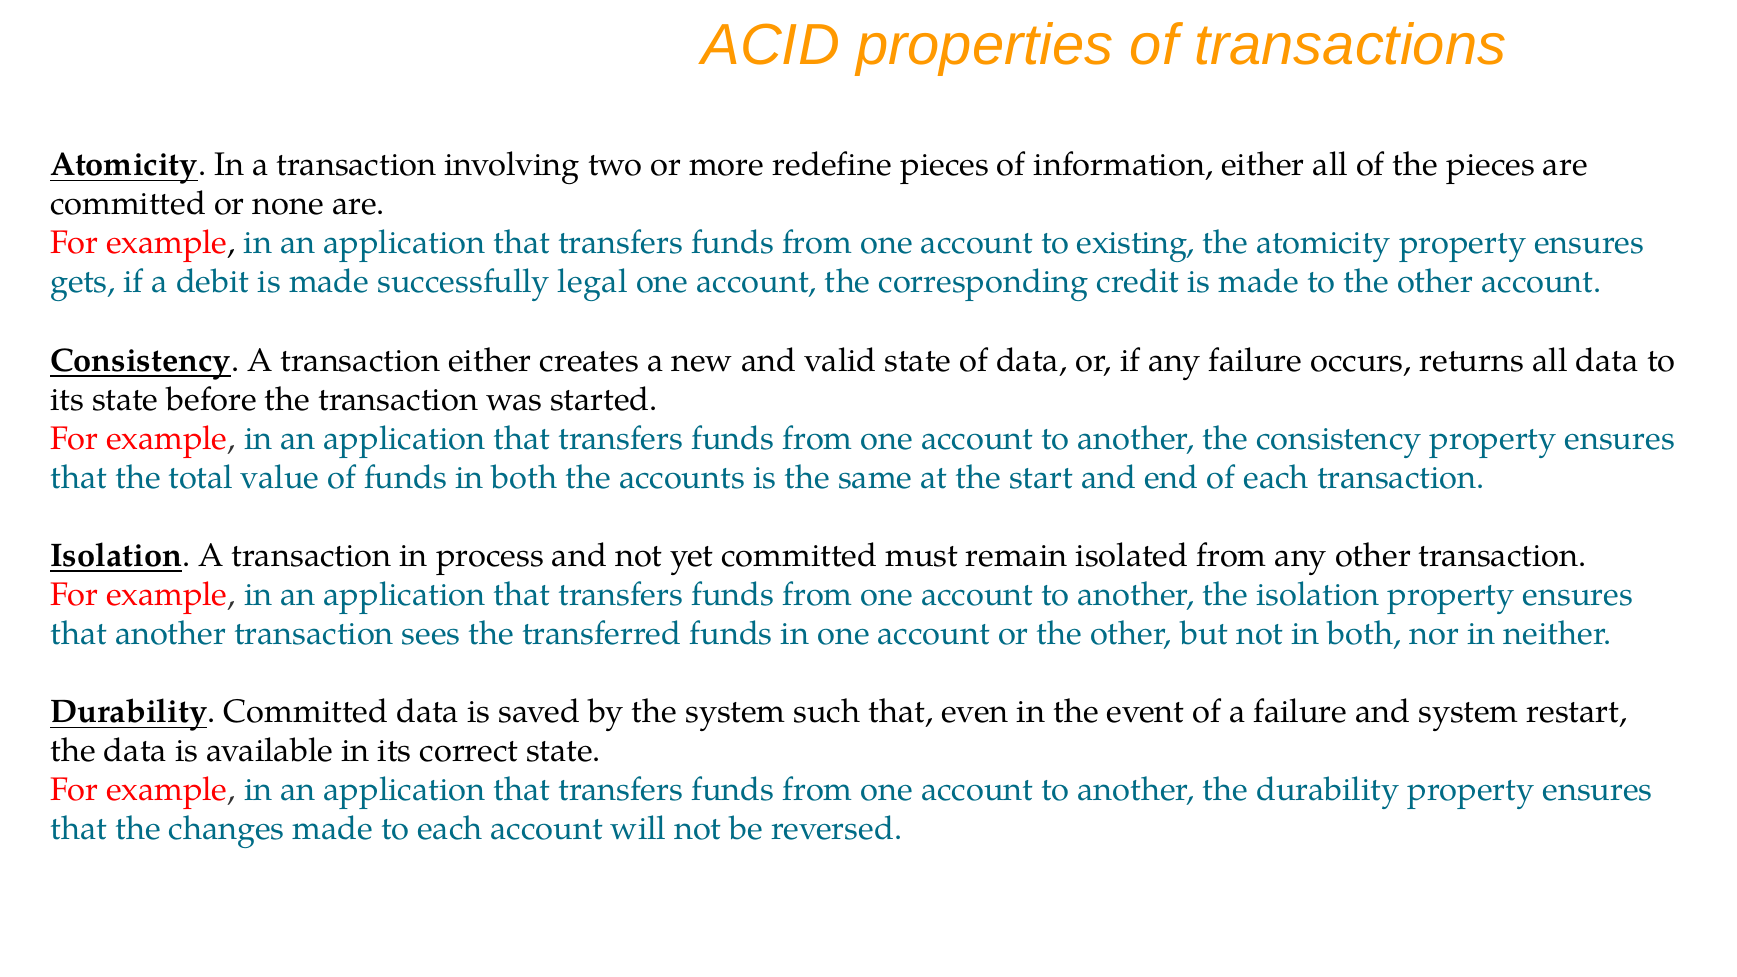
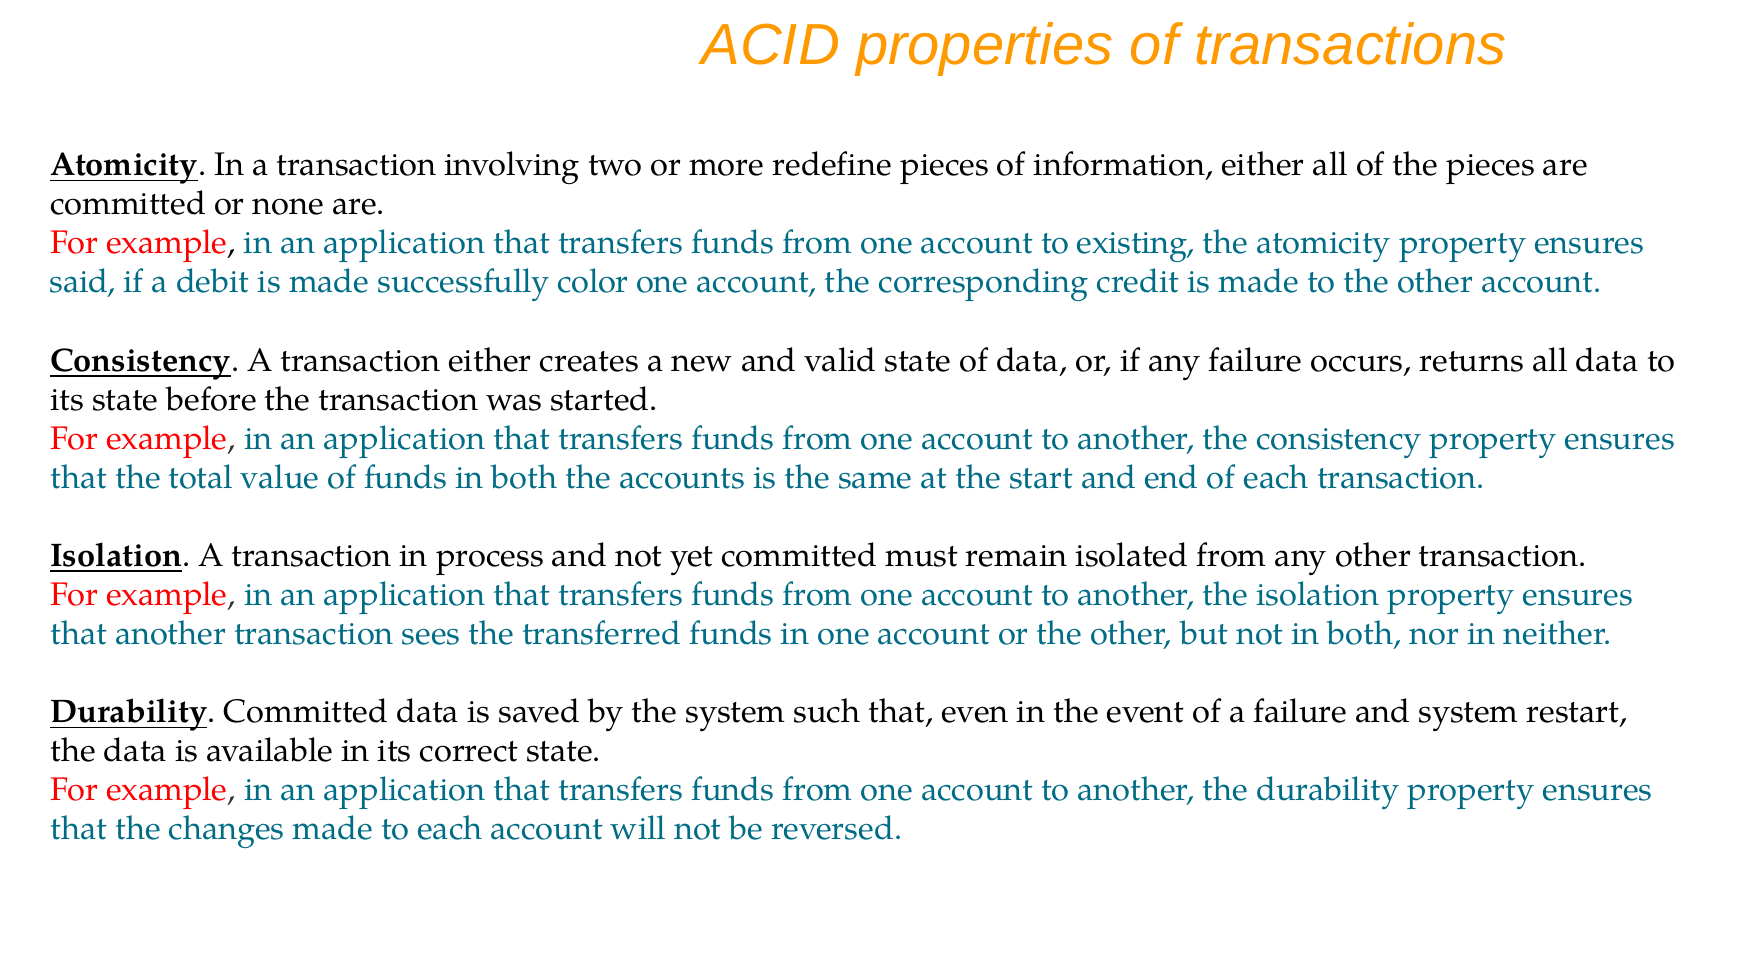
gets: gets -> said
legal: legal -> color
